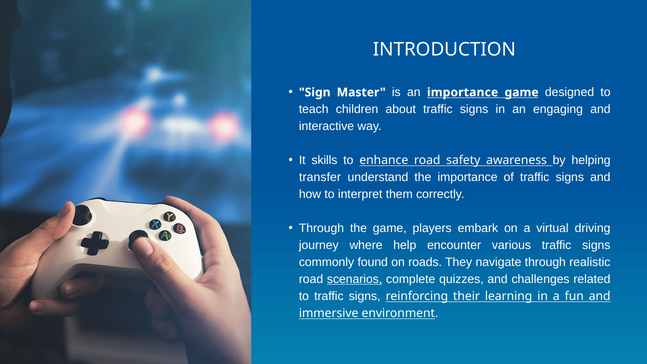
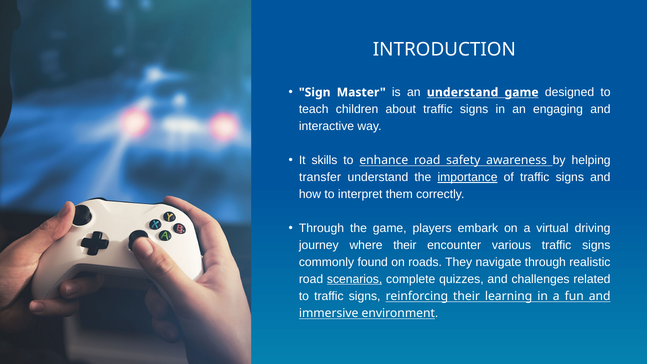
an importance: importance -> understand
importance at (468, 177) underline: none -> present
where help: help -> their
